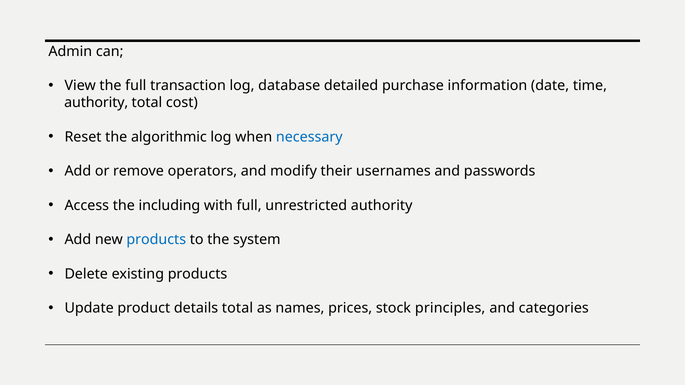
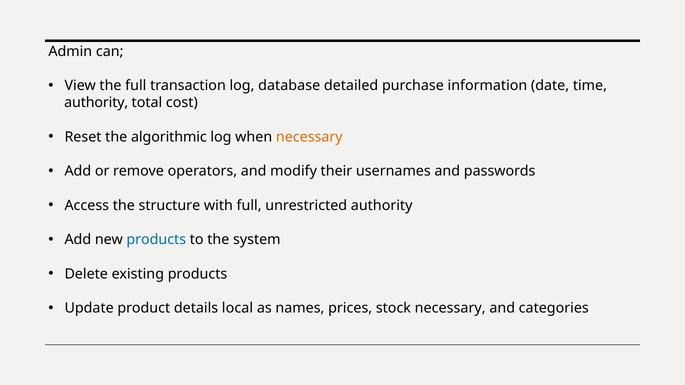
necessary at (309, 137) colour: blue -> orange
including: including -> structure
details total: total -> local
stock principles: principles -> necessary
